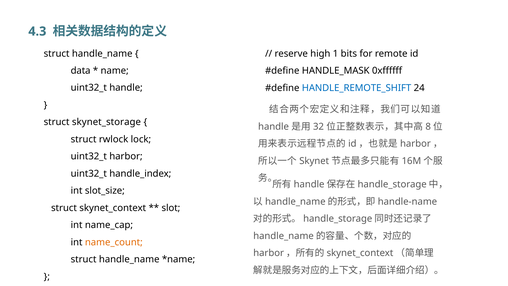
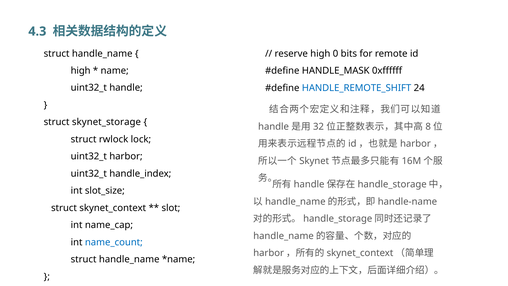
1: 1 -> 0
data at (81, 71): data -> high
name_count colour: orange -> blue
